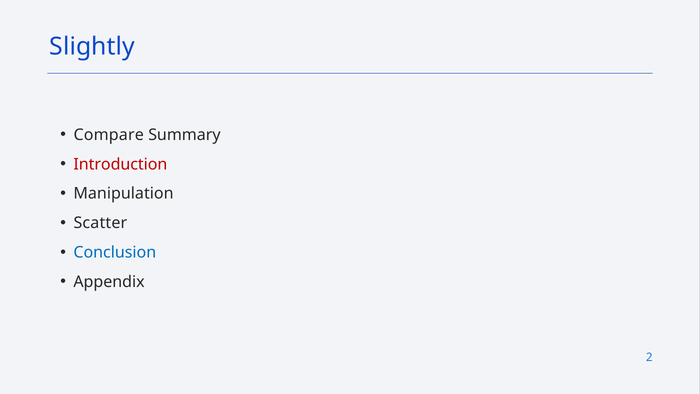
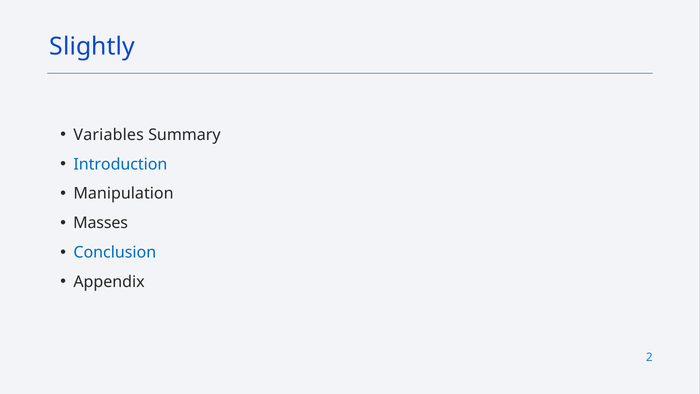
Compare: Compare -> Variables
Introduction colour: red -> blue
Scatter: Scatter -> Masses
